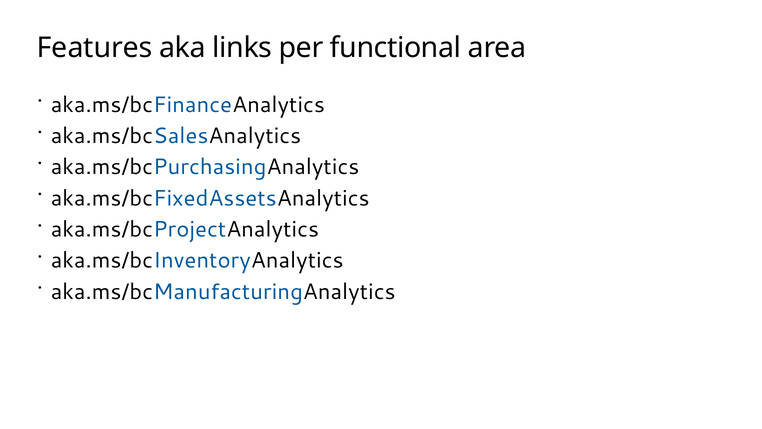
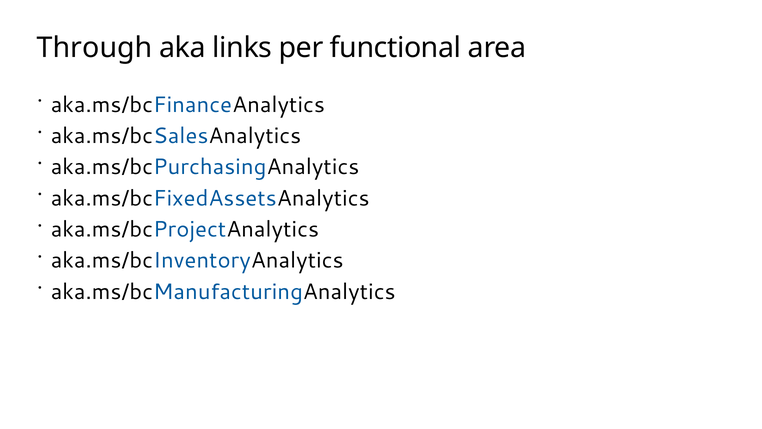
Features: Features -> Through
